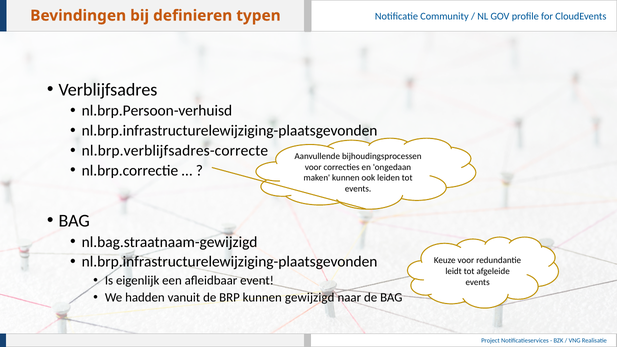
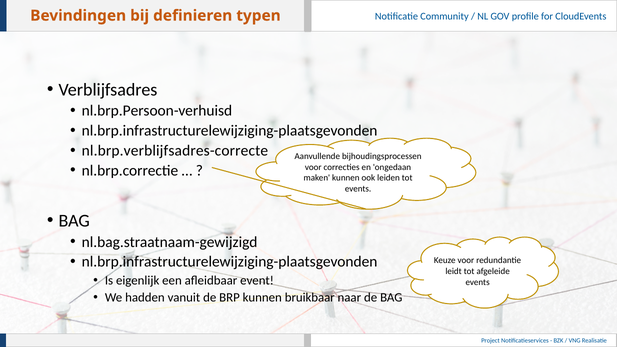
gewijzigd: gewijzigd -> bruikbaar
